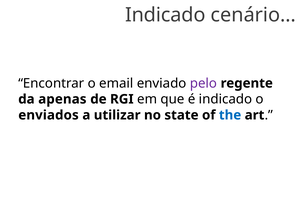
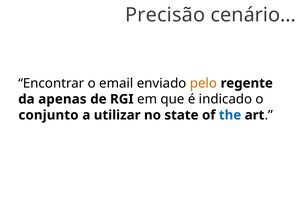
Indicado at (165, 15): Indicado -> Precisão
pelo colour: purple -> orange
enviados: enviados -> conjunto
